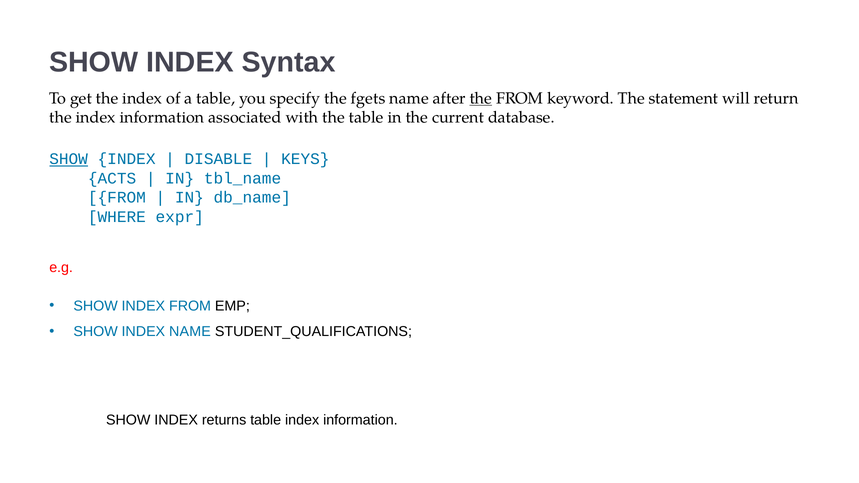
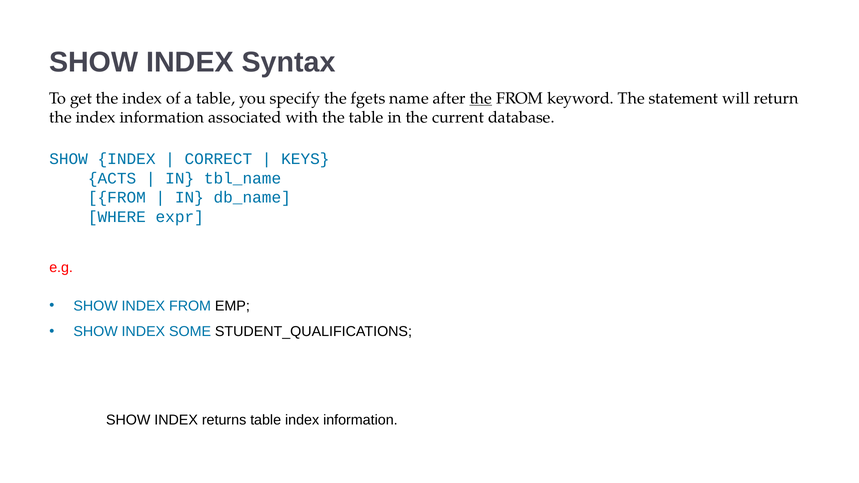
SHOW at (69, 159) underline: present -> none
DISABLE: DISABLE -> CORRECT
INDEX NAME: NAME -> SOME
